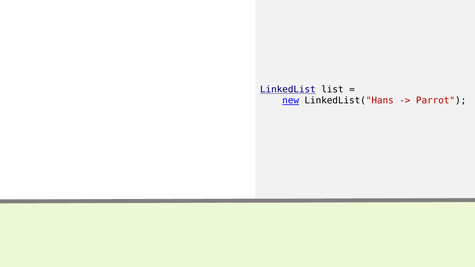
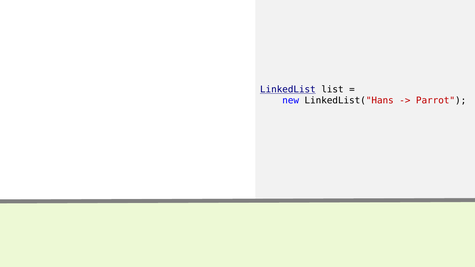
new underline: present -> none
